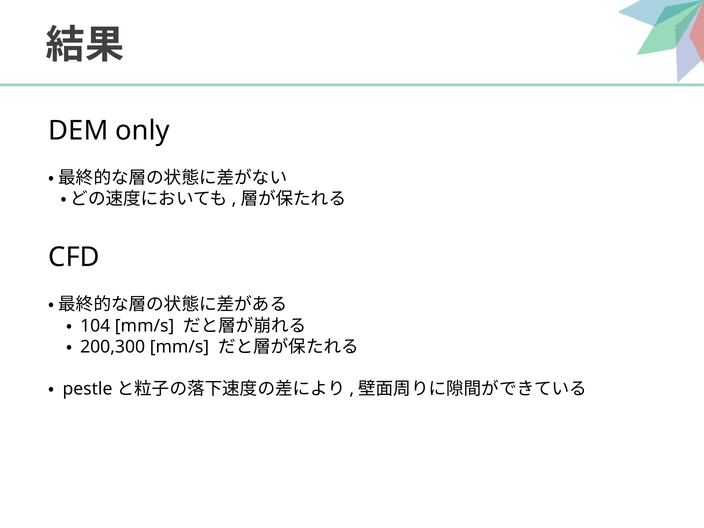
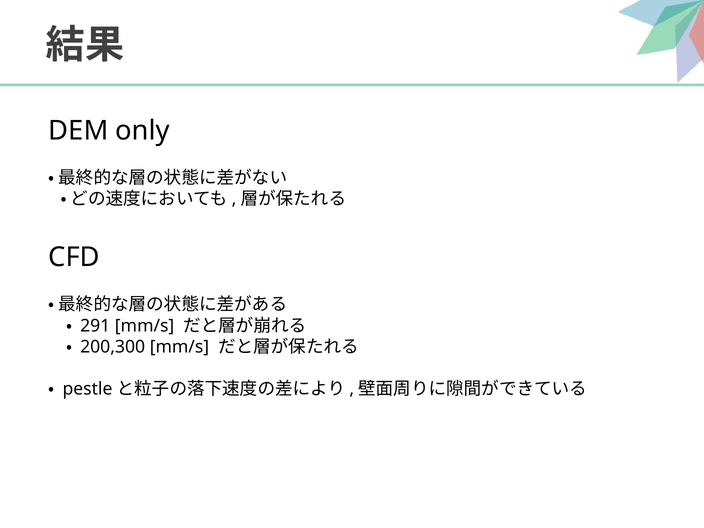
104: 104 -> 291
